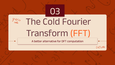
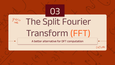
Cold: Cold -> Split
